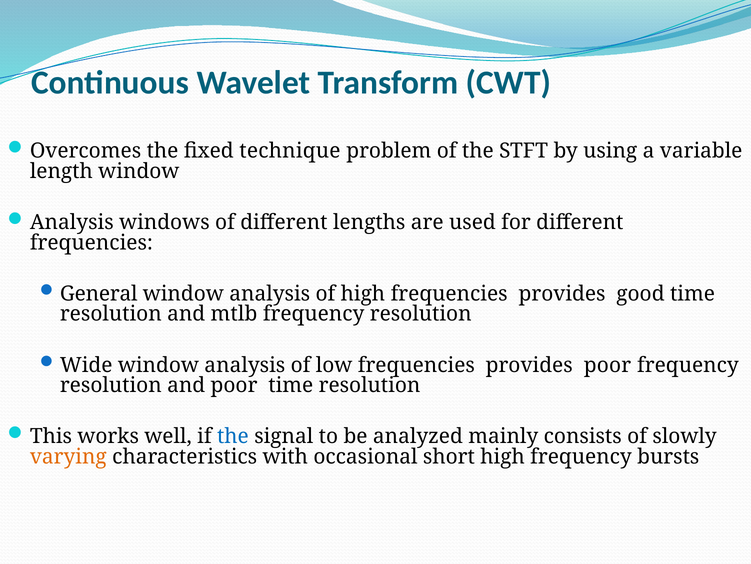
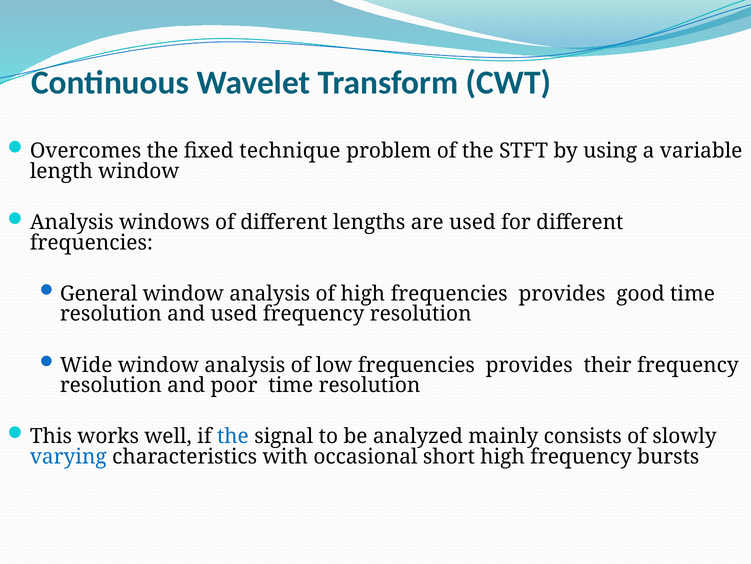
and mtlb: mtlb -> used
provides poor: poor -> their
varying colour: orange -> blue
